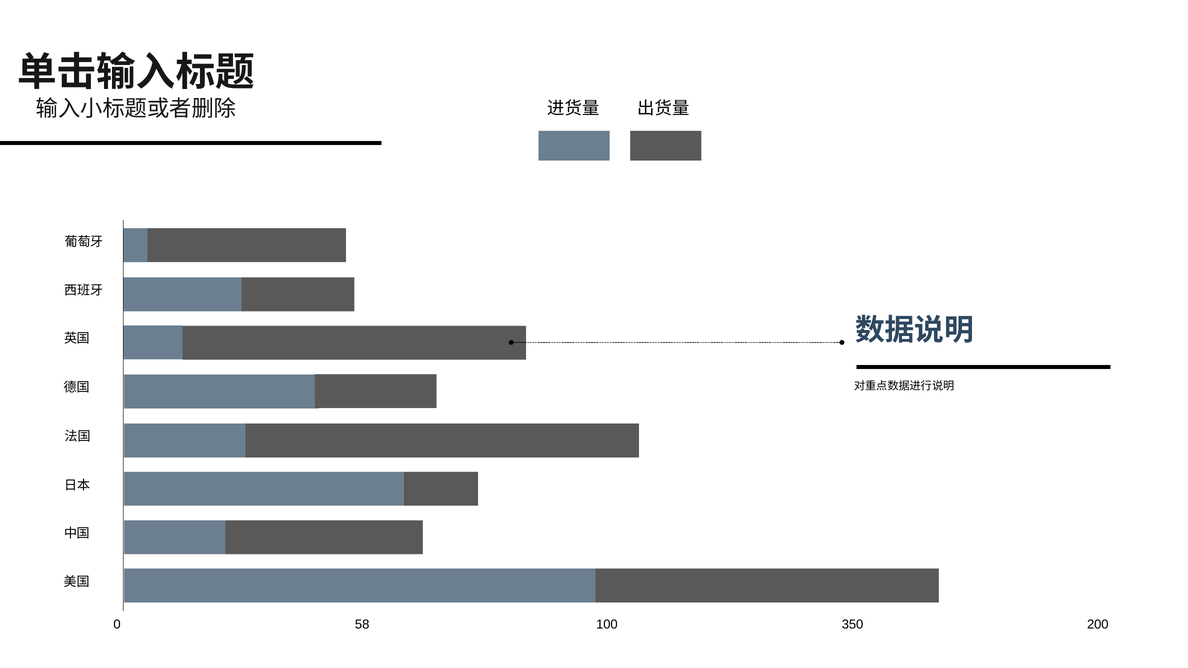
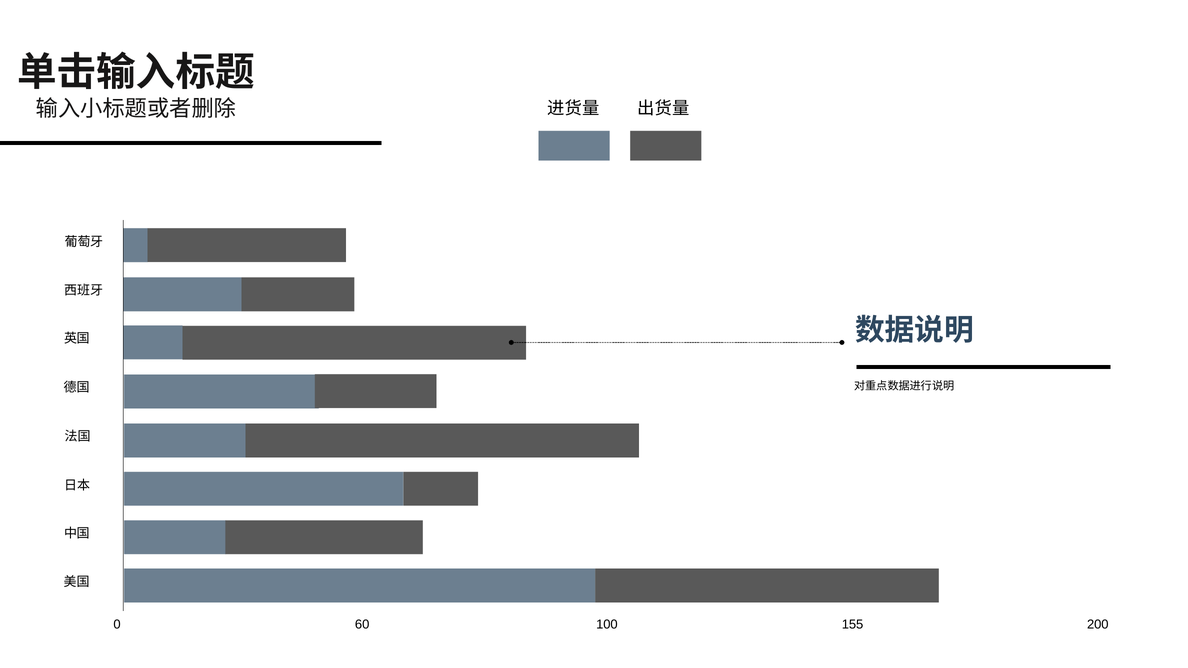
58: 58 -> 60
350: 350 -> 155
